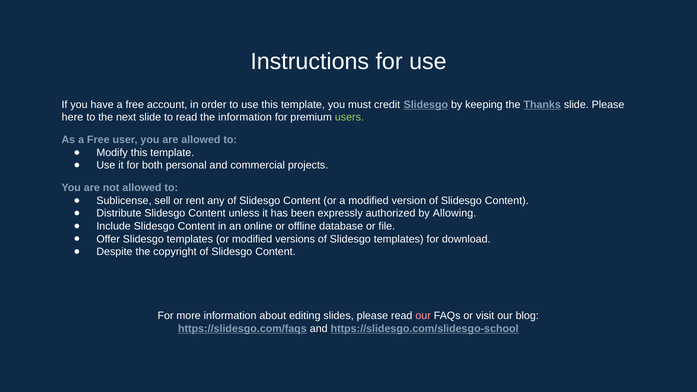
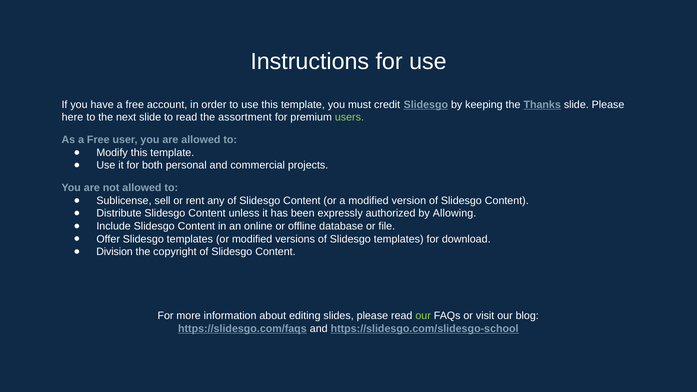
the information: information -> assortment
Despite: Despite -> Division
our at (423, 316) colour: pink -> light green
